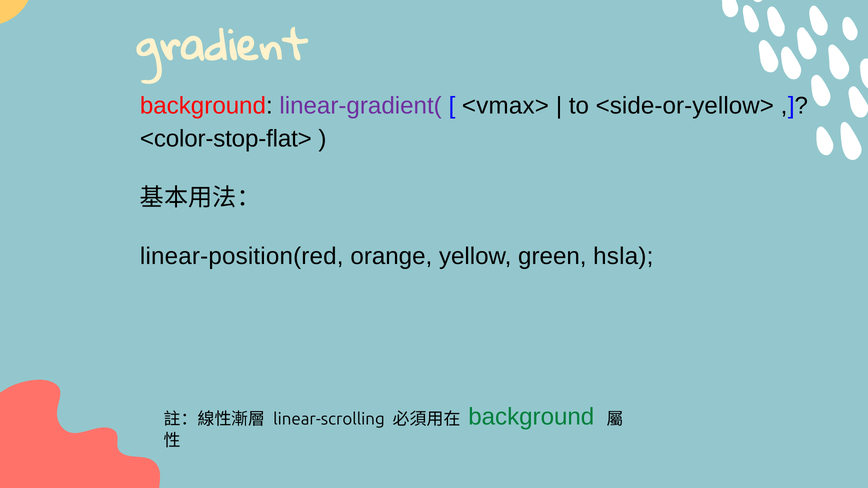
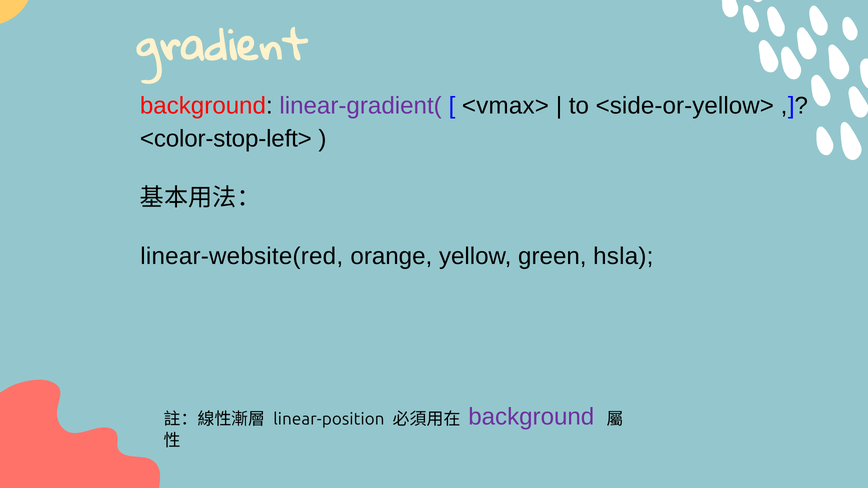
<color-stop-flat>: <color-stop-flat> -> <color-stop-left>
linear-position(red: linear-position(red -> linear-website(red
linear-scrolling: linear-scrolling -> linear-position
background at (531, 417) colour: green -> purple
